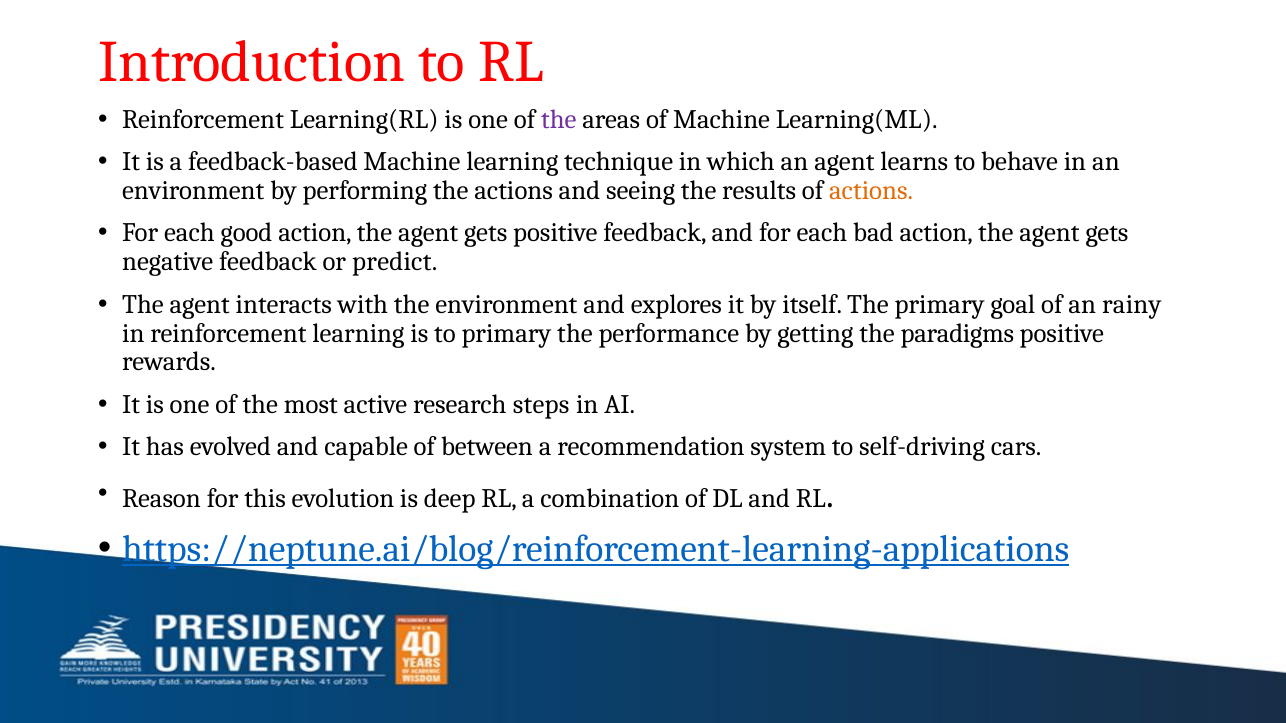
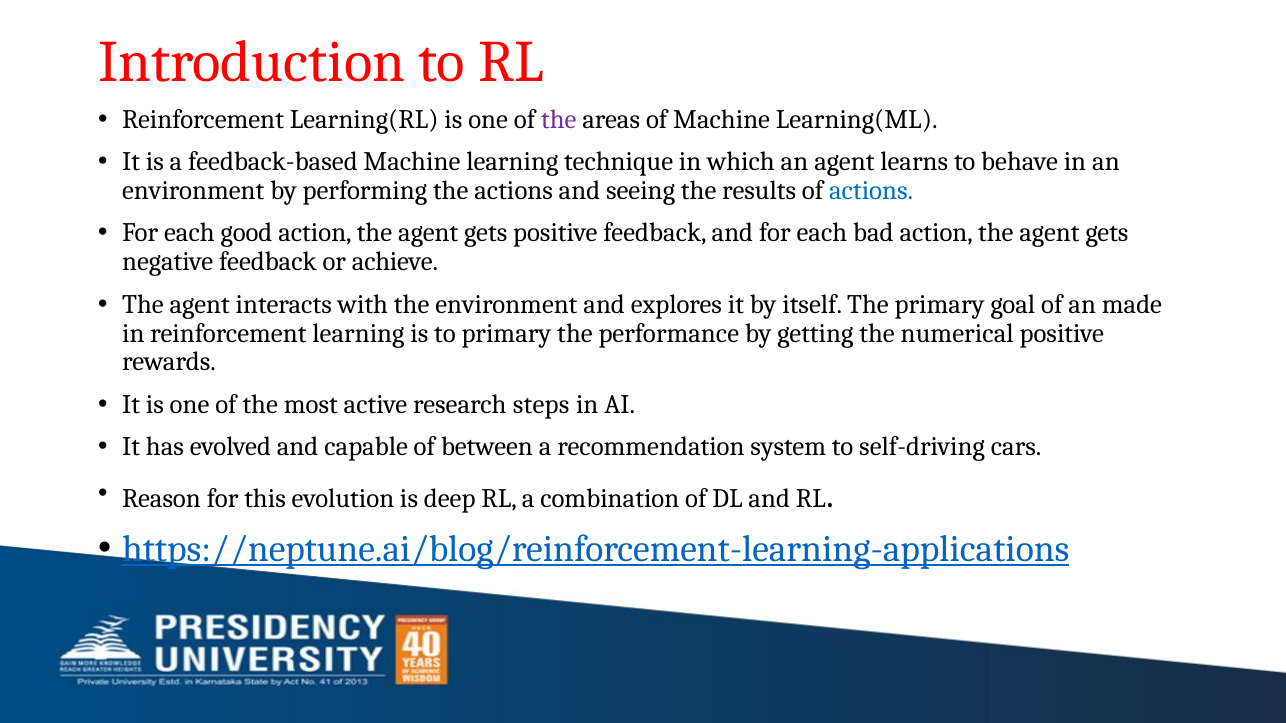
actions at (871, 191) colour: orange -> blue
predict: predict -> achieve
rainy: rainy -> made
paradigms: paradigms -> numerical
